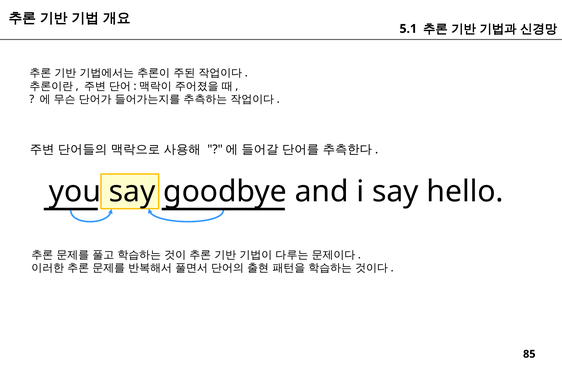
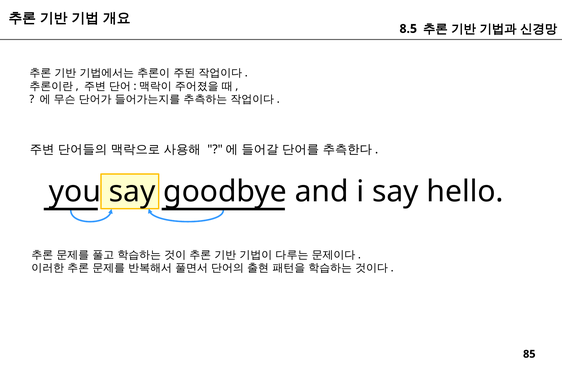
5.1: 5.1 -> 8.5
